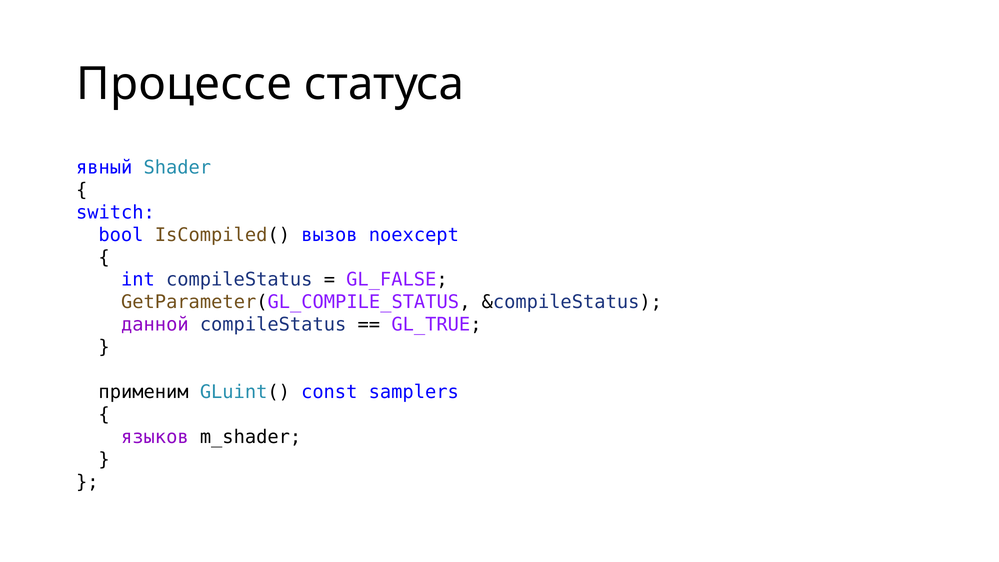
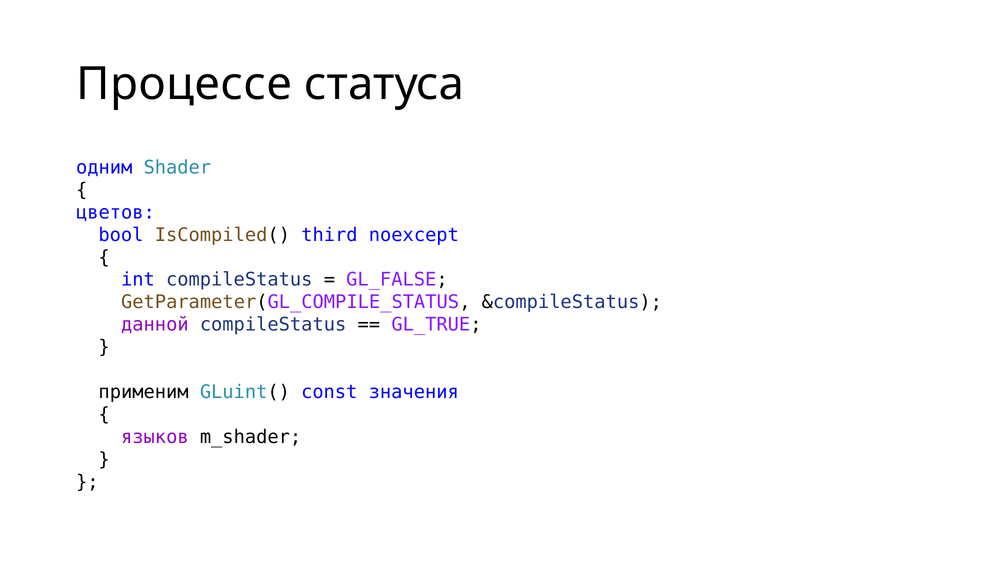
явный: явный -> одним
switch: switch -> цветов
вызов: вызов -> third
samplers: samplers -> значения
